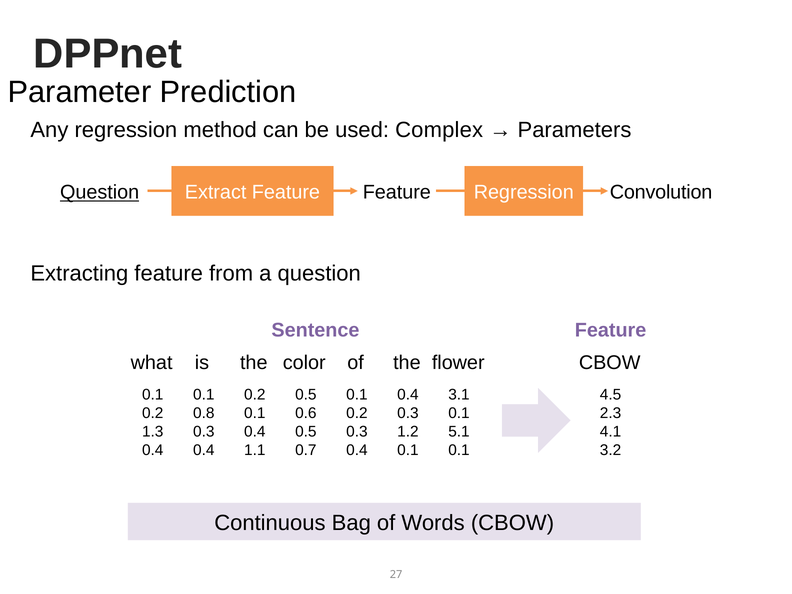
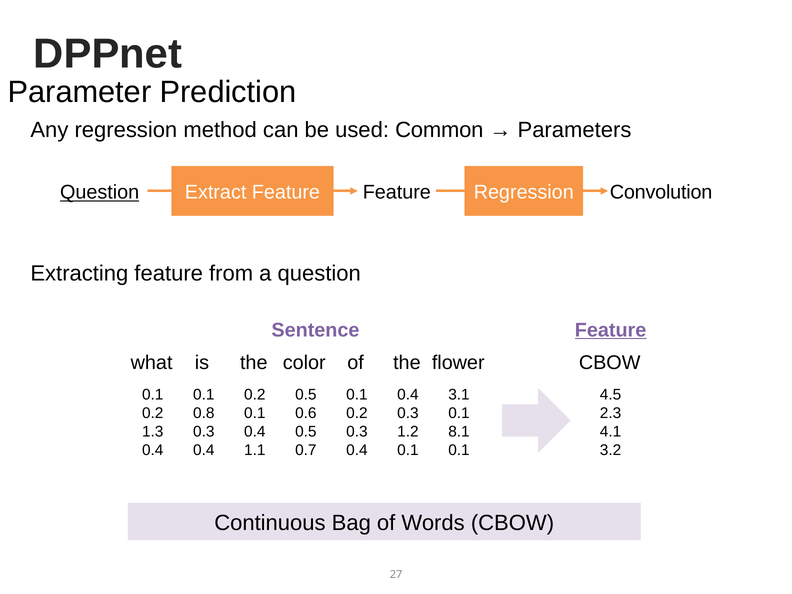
Complex: Complex -> Common
Feature at (611, 330) underline: none -> present
5.1: 5.1 -> 8.1
